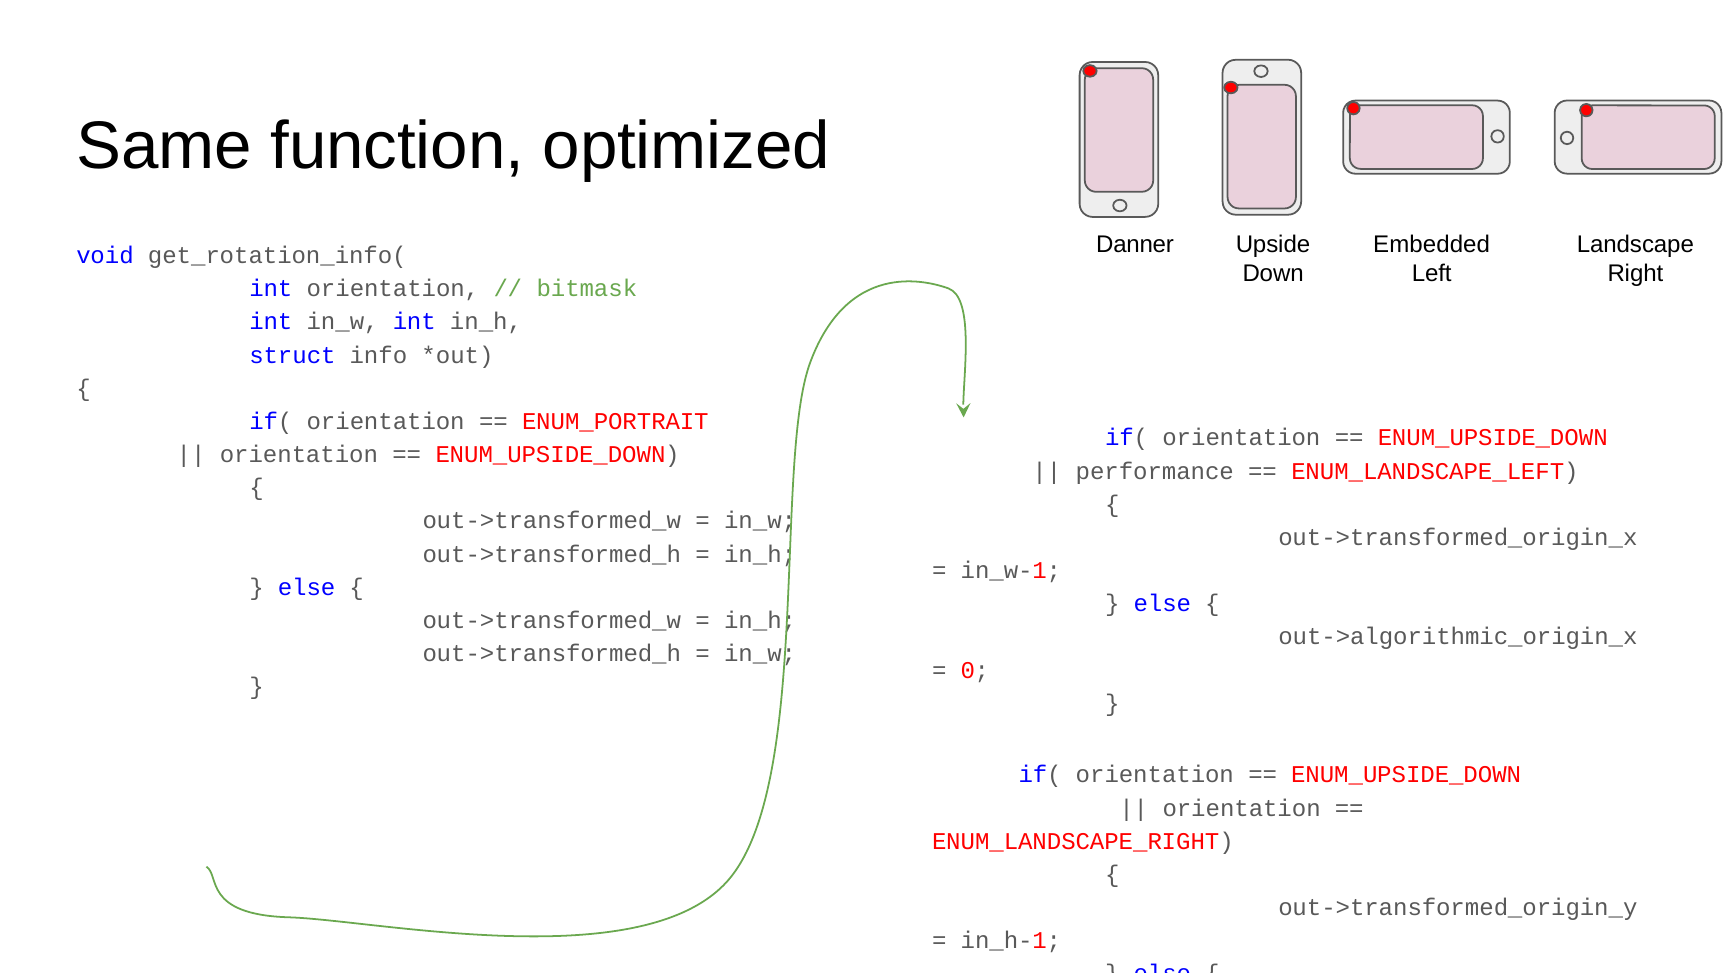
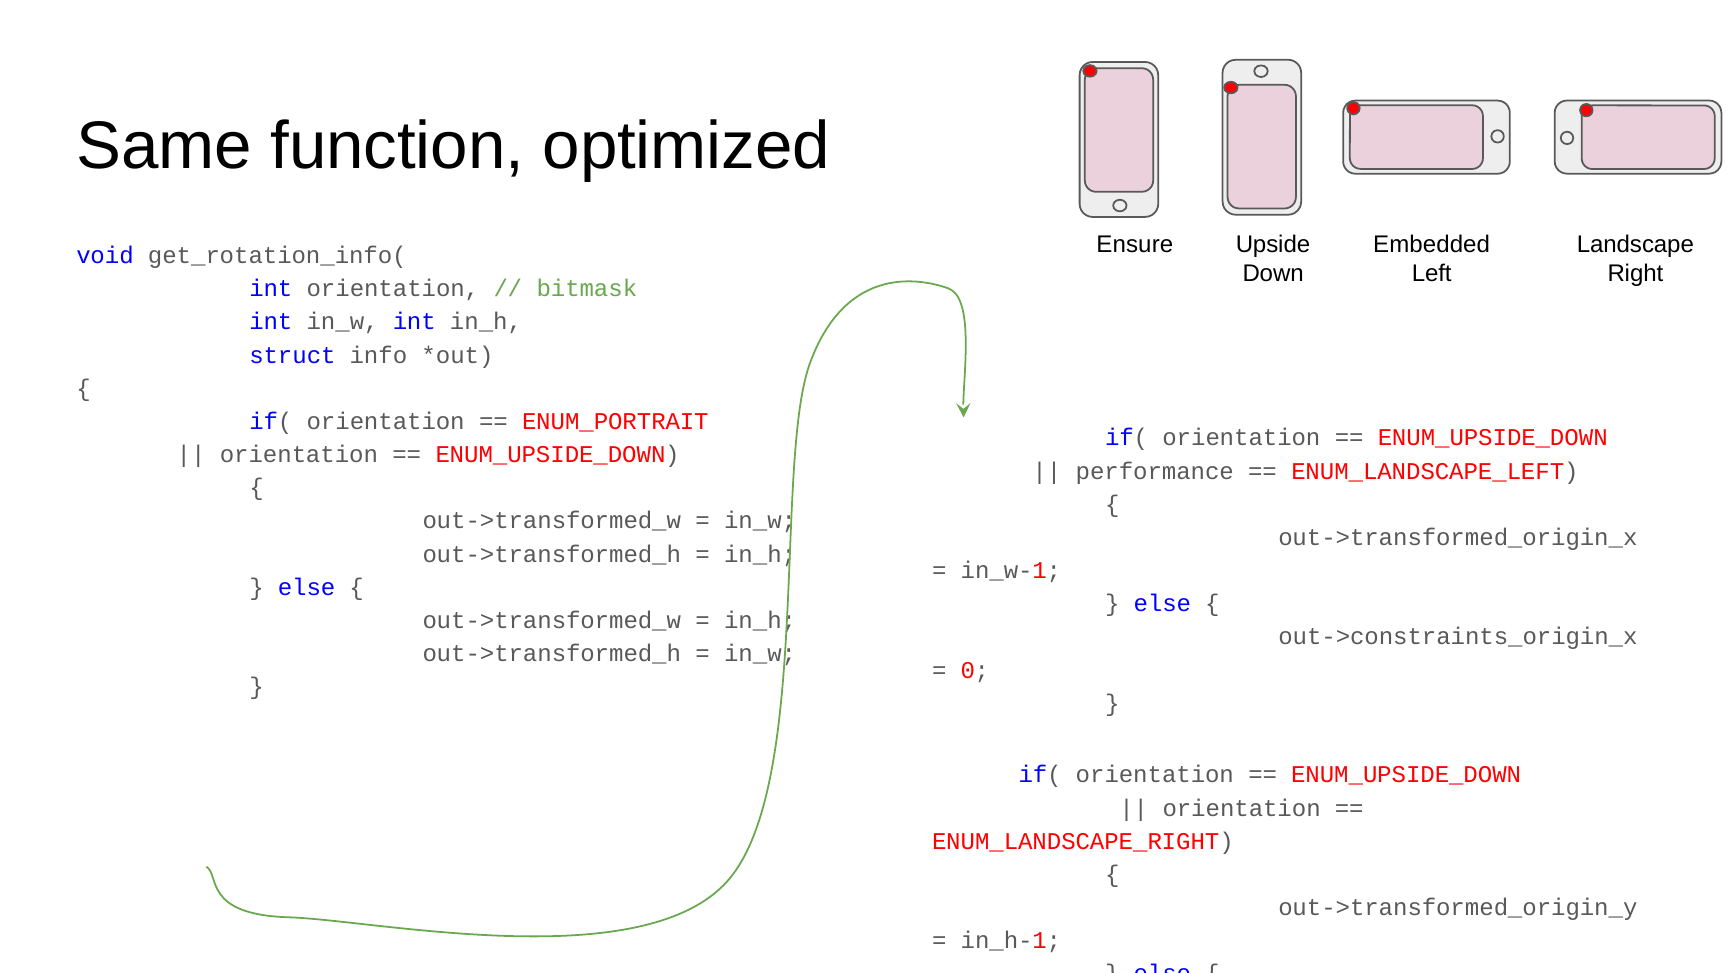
Danner: Danner -> Ensure
out->algorithmic_origin_x: out->algorithmic_origin_x -> out->constraints_origin_x
